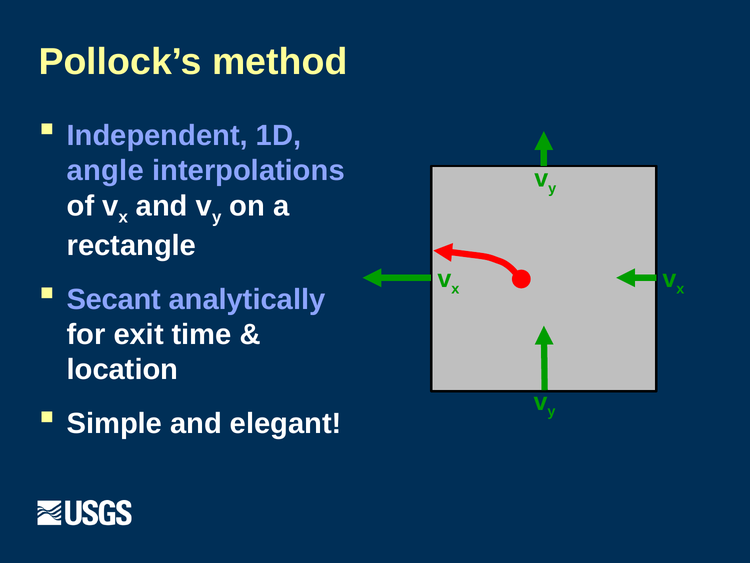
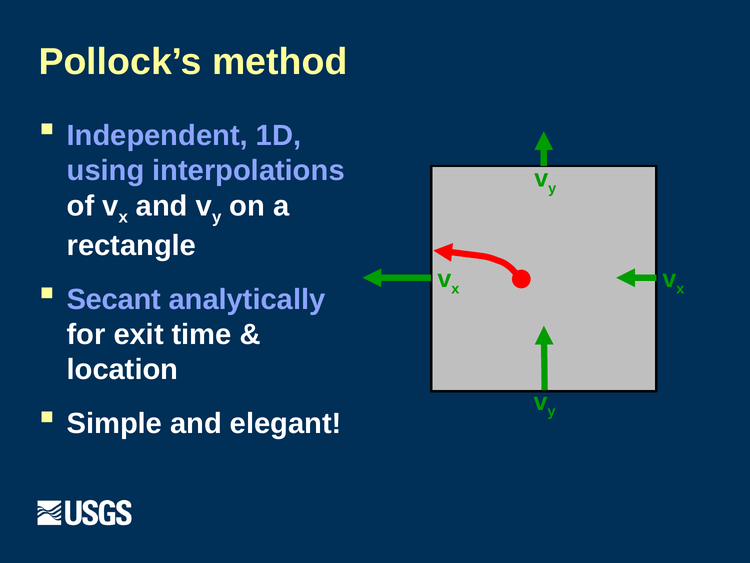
angle: angle -> using
